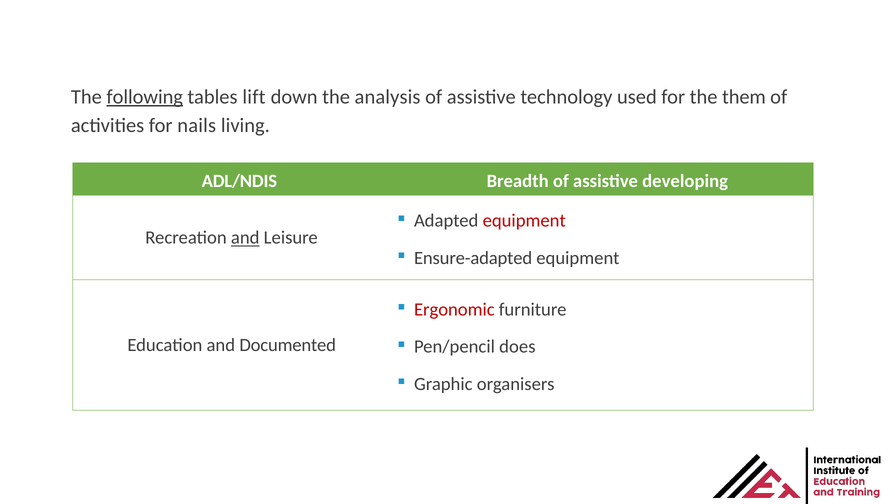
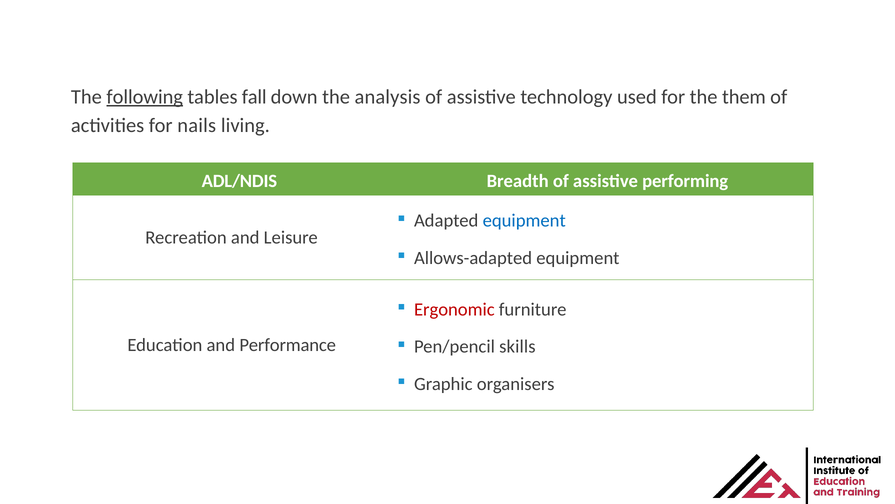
lift: lift -> fall
developing: developing -> performing
equipment at (524, 221) colour: red -> blue
and at (245, 238) underline: present -> none
Ensure-adapted: Ensure-adapted -> Allows-adapted
Documented: Documented -> Performance
does: does -> skills
